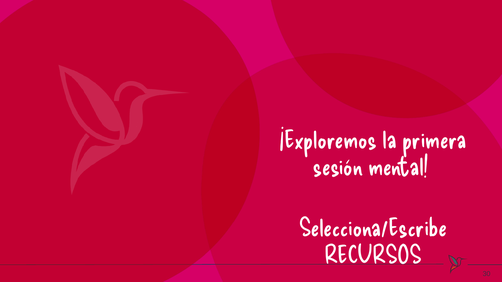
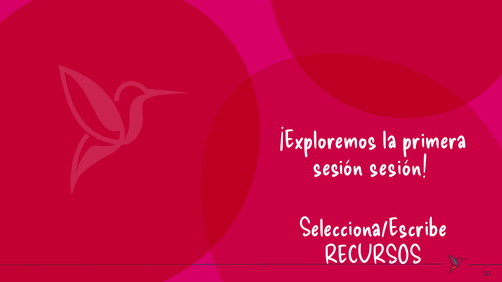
sesión mental: mental -> sesión
